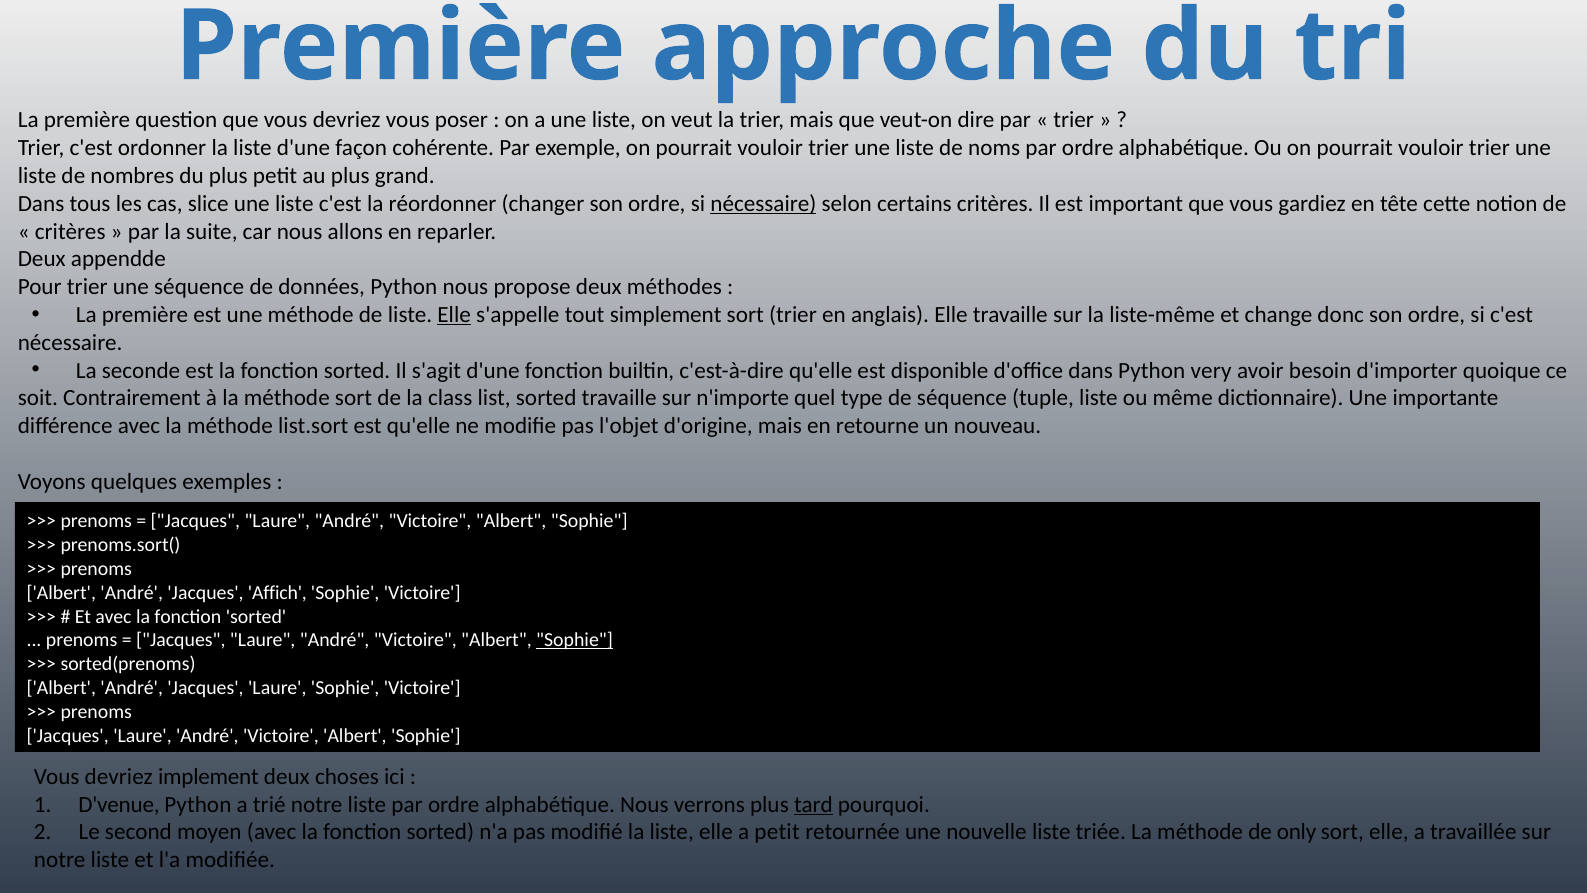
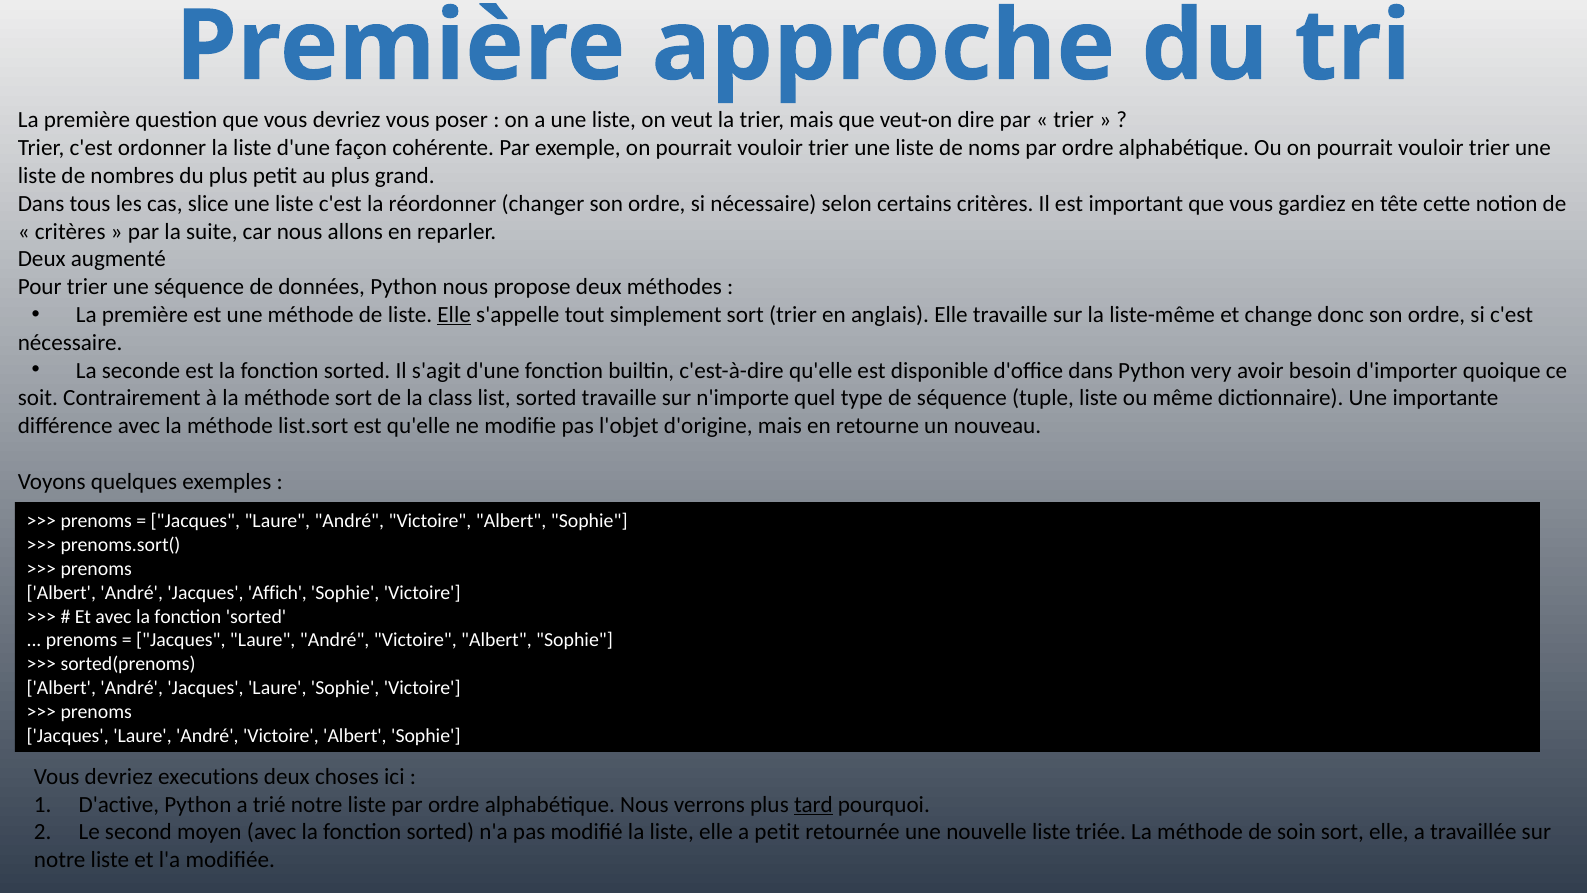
nécessaire at (763, 204) underline: present -> none
appendde: appendde -> augmenté
Sophie at (575, 640) underline: present -> none
implement: implement -> executions
D'venue: D'venue -> D'active
only: only -> soin
